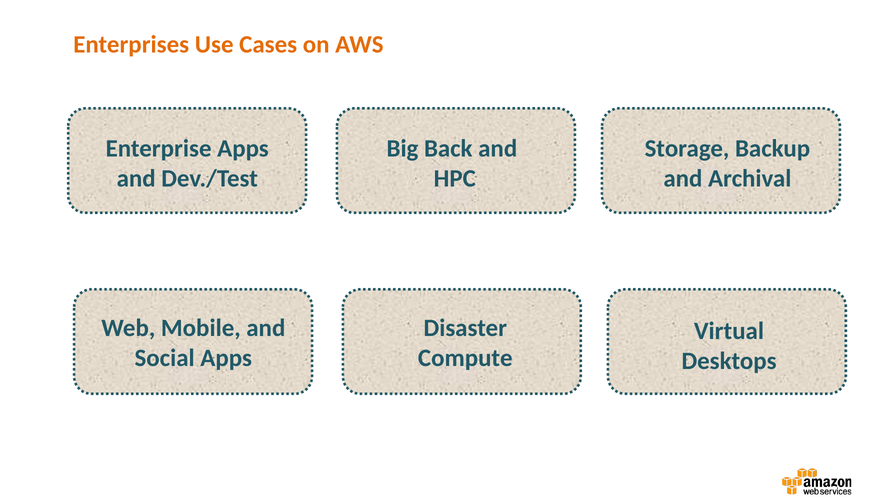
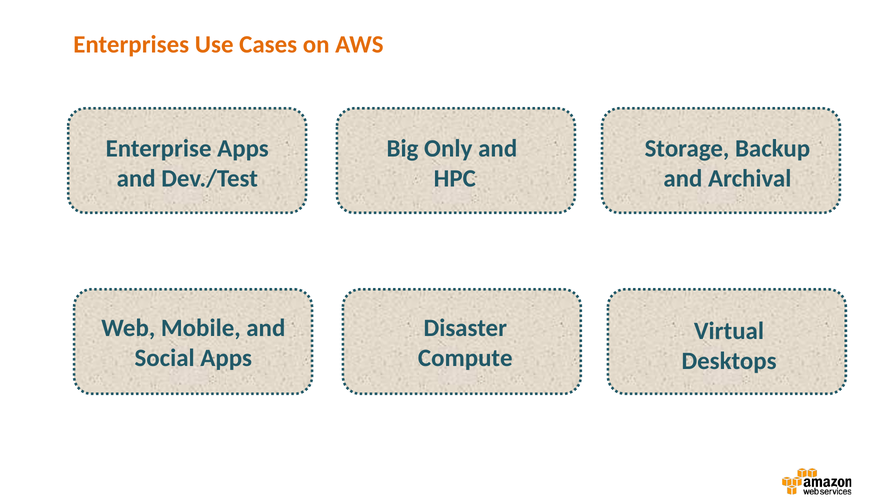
Back: Back -> Only
